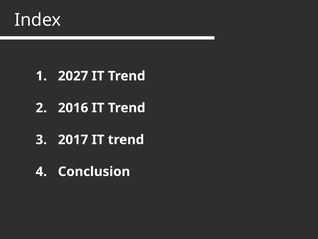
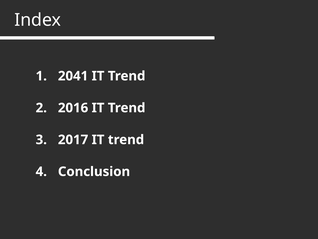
2027: 2027 -> 2041
